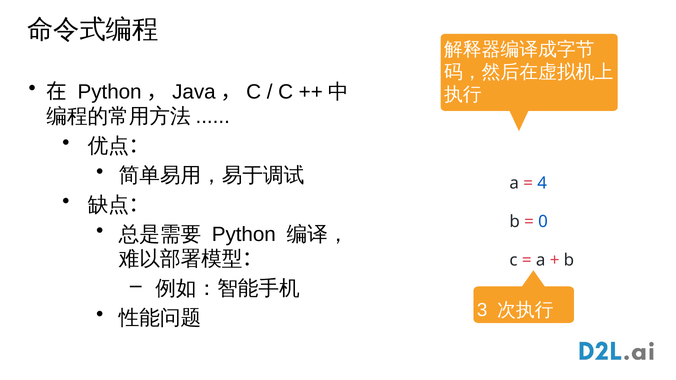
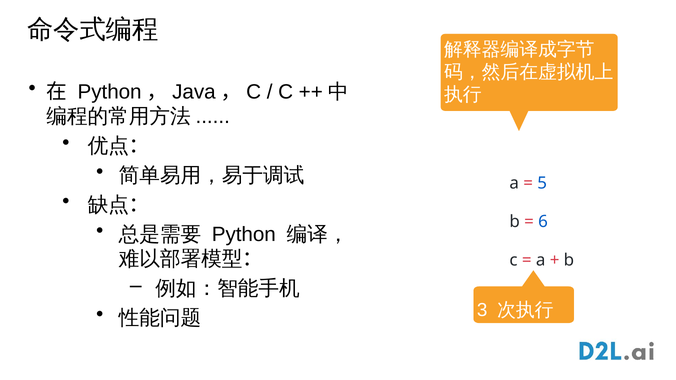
4: 4 -> 5
0: 0 -> 6
